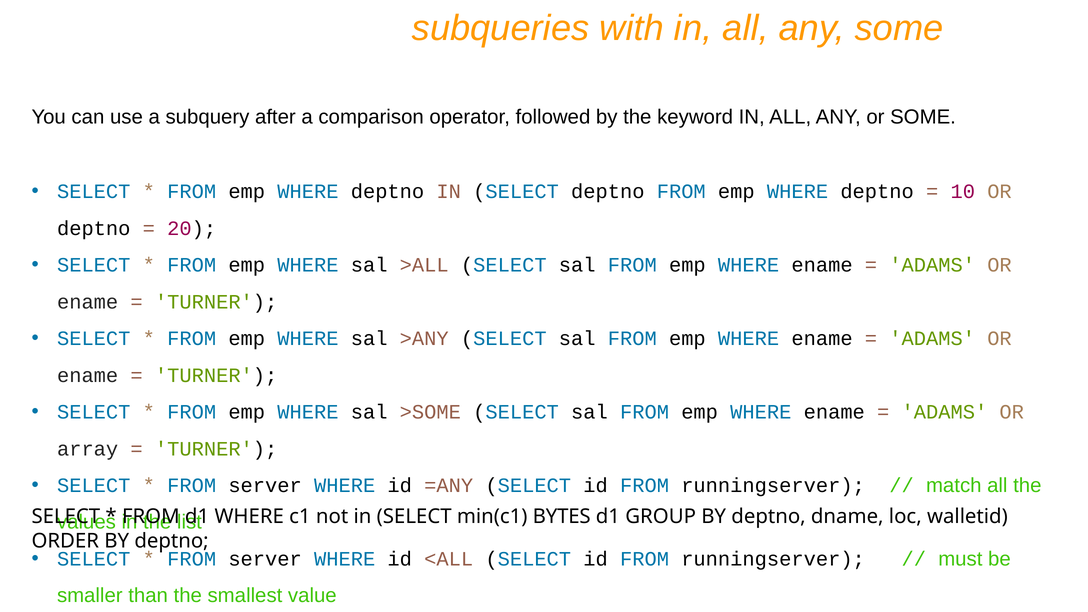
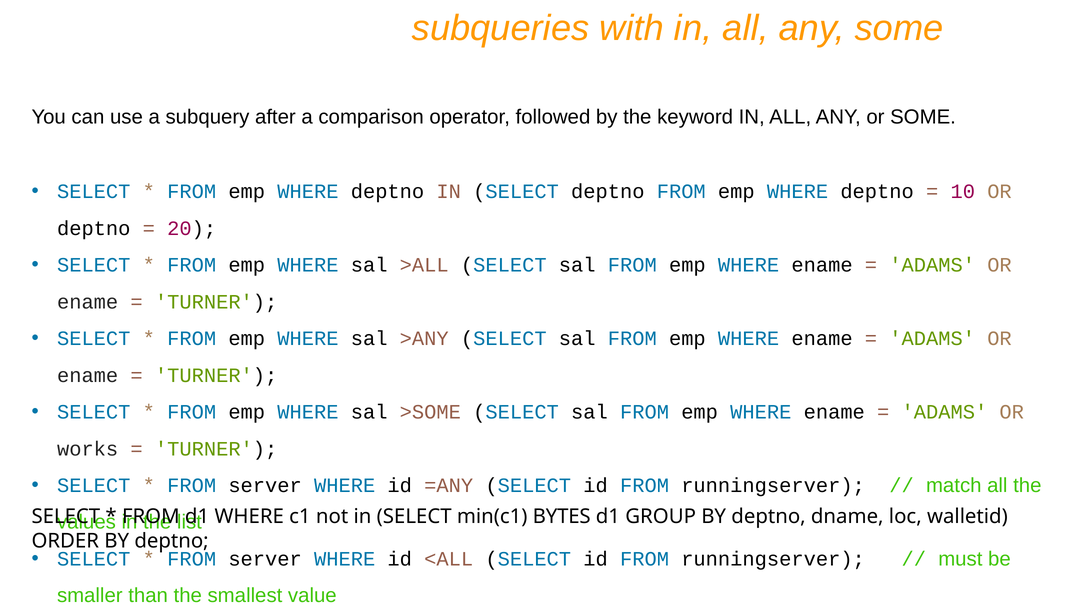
array: array -> works
